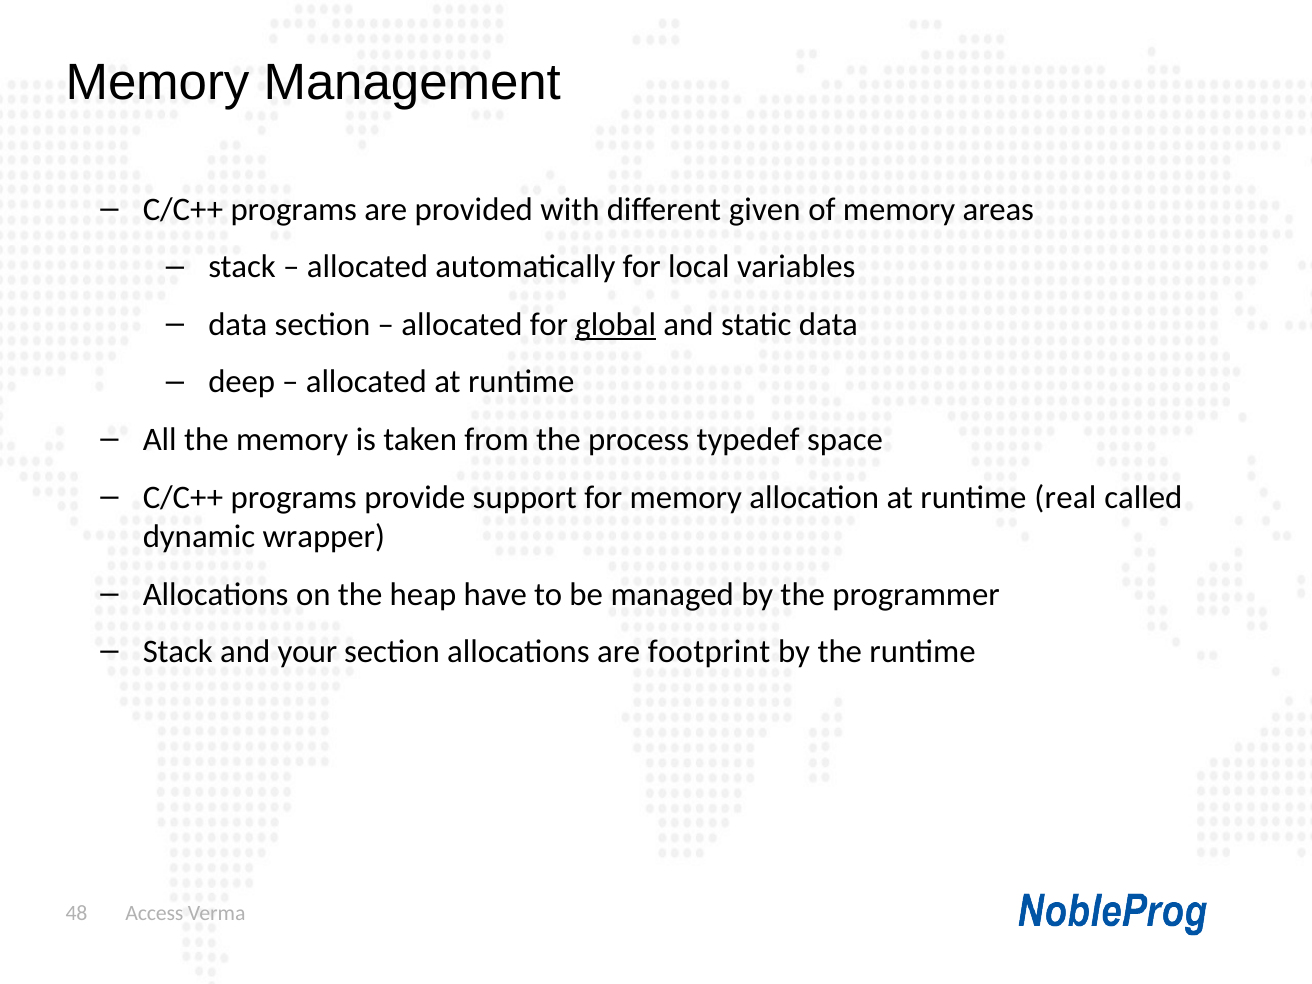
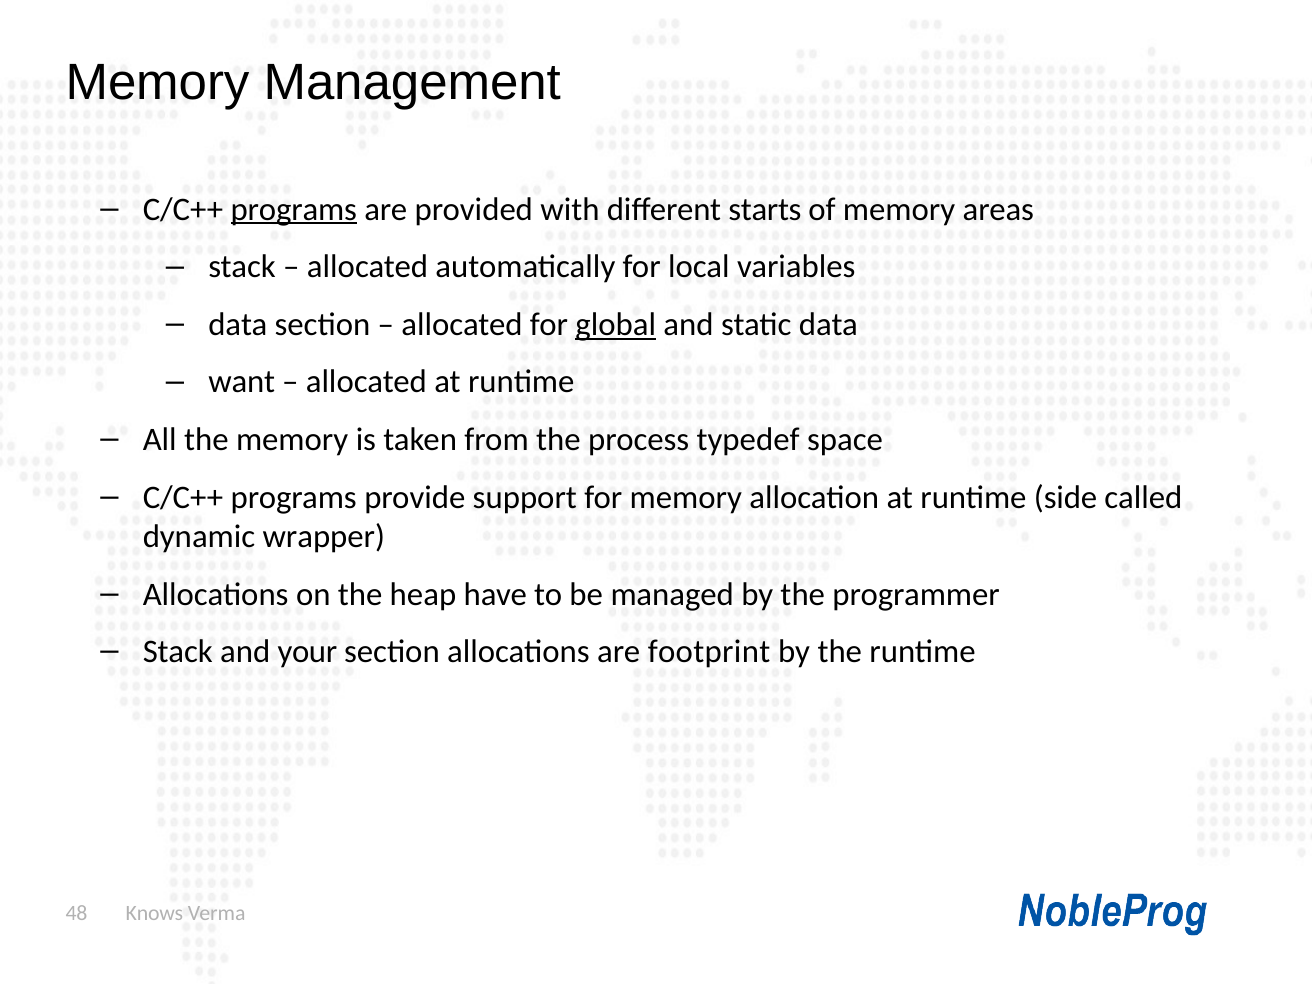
programs at (294, 209) underline: none -> present
given: given -> starts
deep: deep -> want
real: real -> side
Access: Access -> Knows
